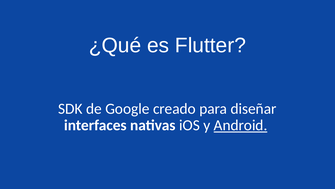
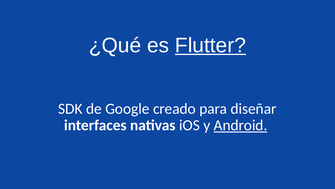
Flutter underline: none -> present
